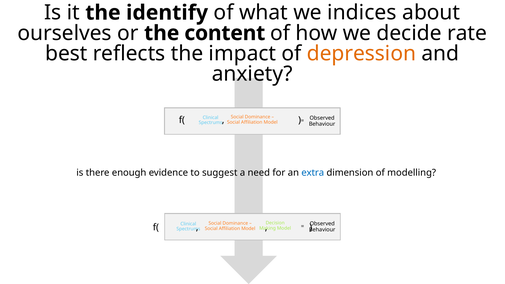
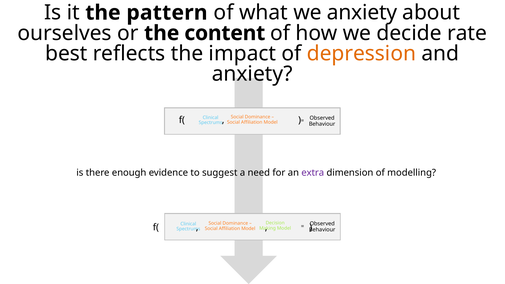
identify: identify -> pattern
we indices: indices -> anxiety
extra colour: blue -> purple
